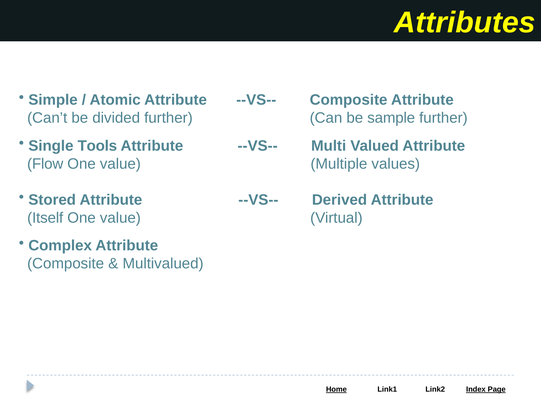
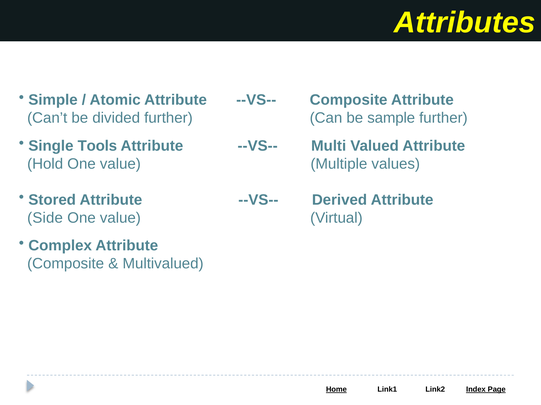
Flow: Flow -> Hold
Itself: Itself -> Side
